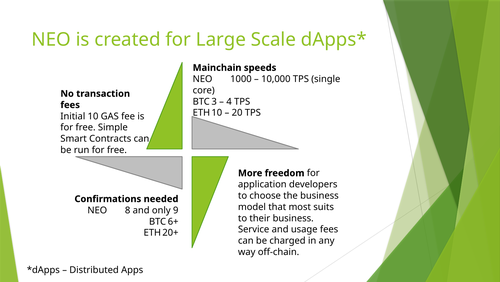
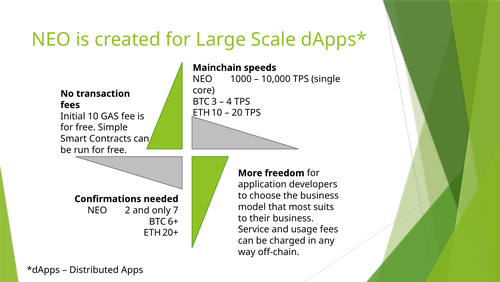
8: 8 -> 2
9: 9 -> 7
